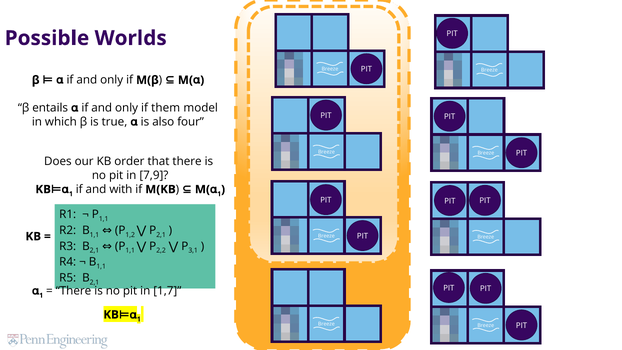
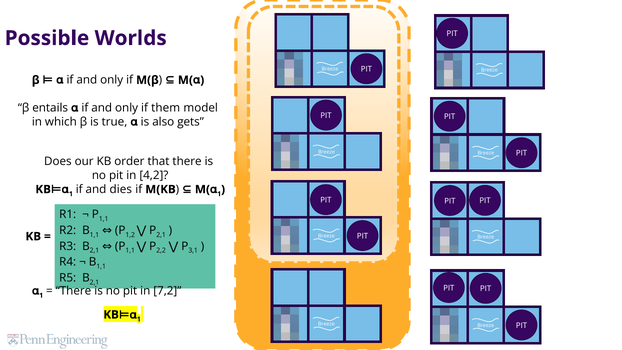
four: four -> gets
7,9: 7,9 -> 4,2
with: with -> dies
1,7: 1,7 -> 7,2
